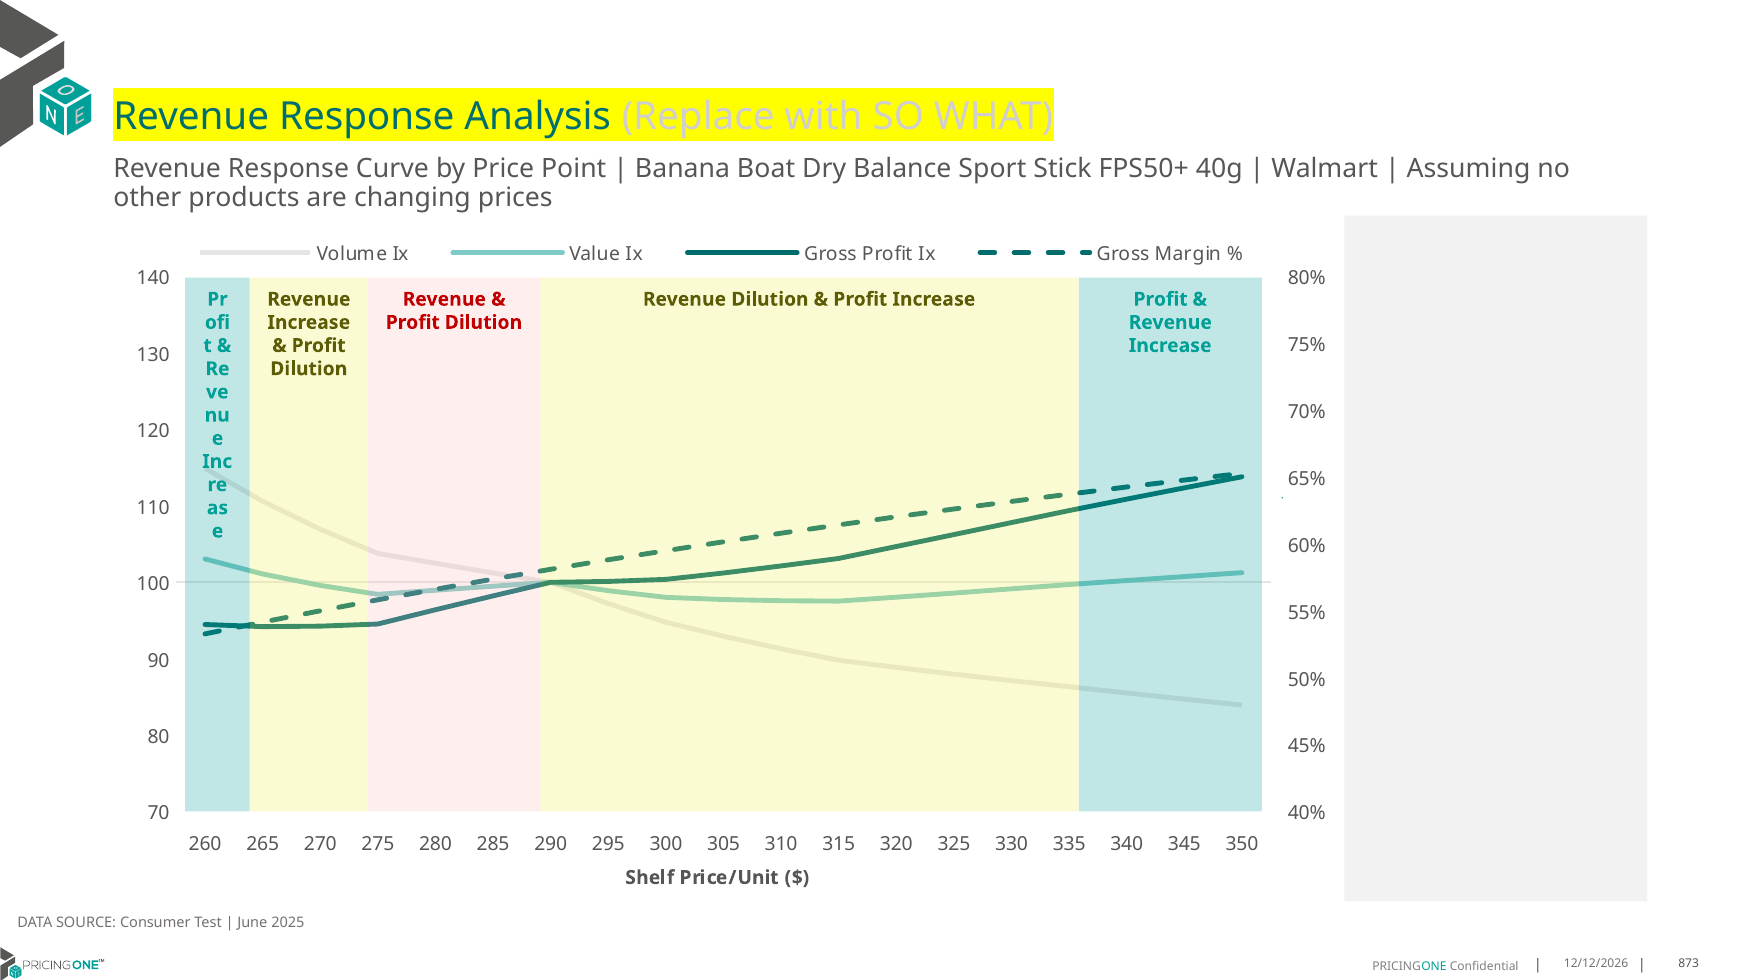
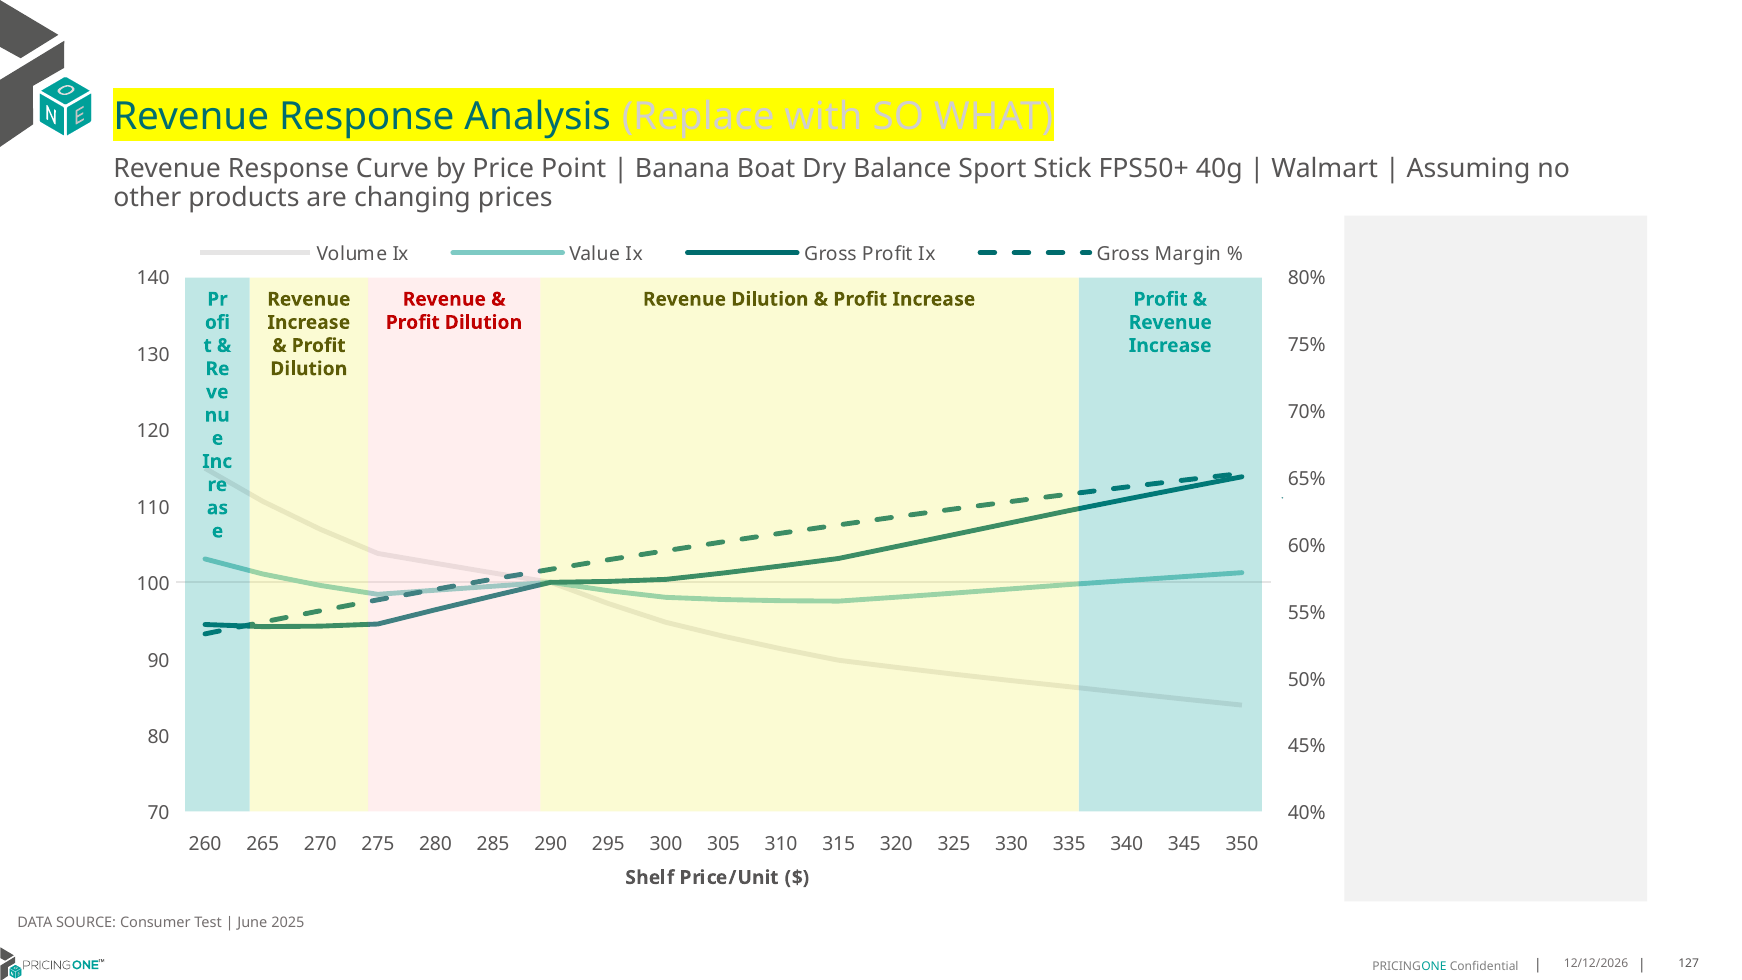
873: 873 -> 127
